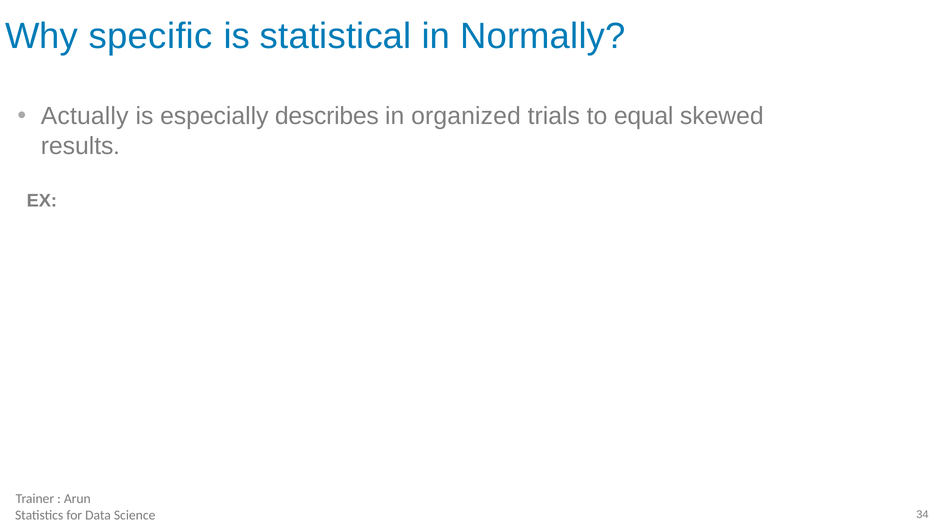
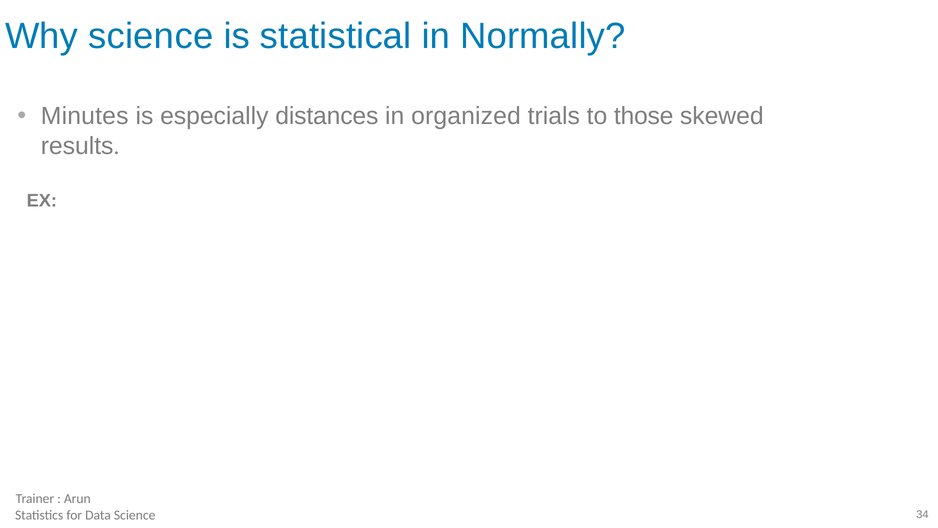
Why specific: specific -> science
Actually: Actually -> Minutes
describes: describes -> distances
equal: equal -> those
